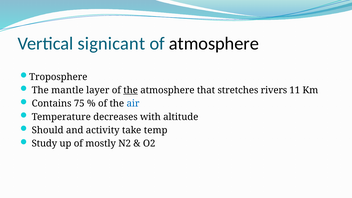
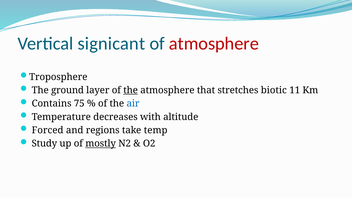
atmosphere at (214, 44) colour: black -> red
mantle: mantle -> ground
rivers: rivers -> biotic
Should: Should -> Forced
activity: activity -> regions
mostly underline: none -> present
